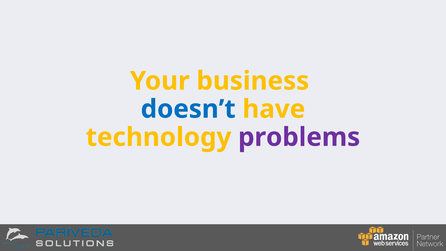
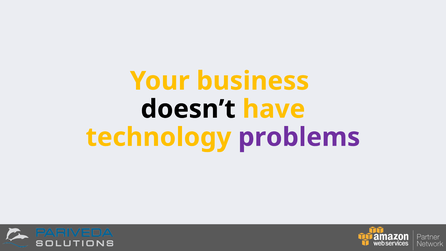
doesn’t colour: blue -> black
